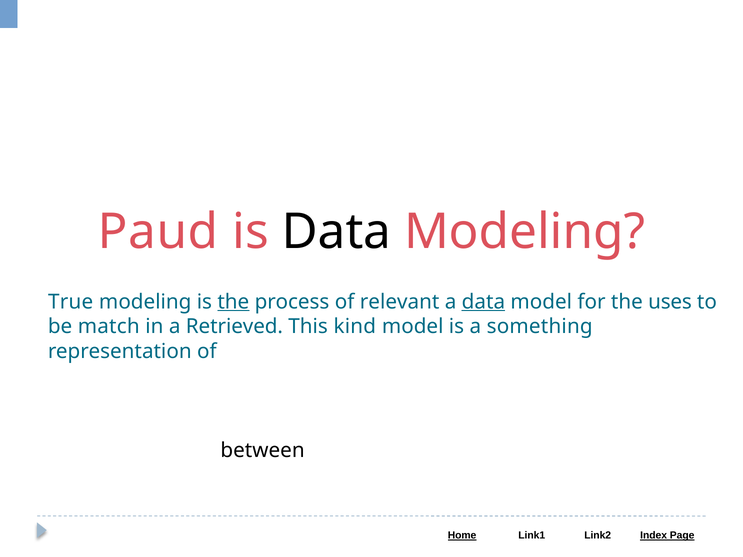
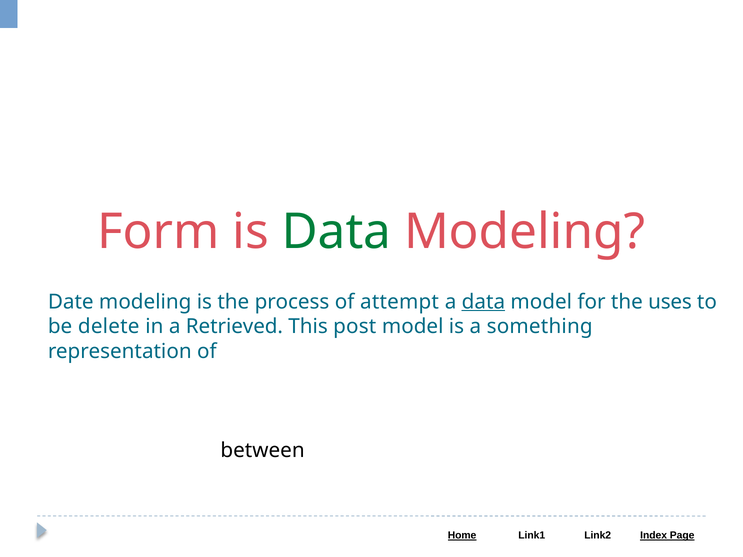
Paud: Paud -> Form
Data at (336, 232) colour: black -> green
True: True -> Date
the at (233, 302) underline: present -> none
relevant: relevant -> attempt
match: match -> delete
kind: kind -> post
